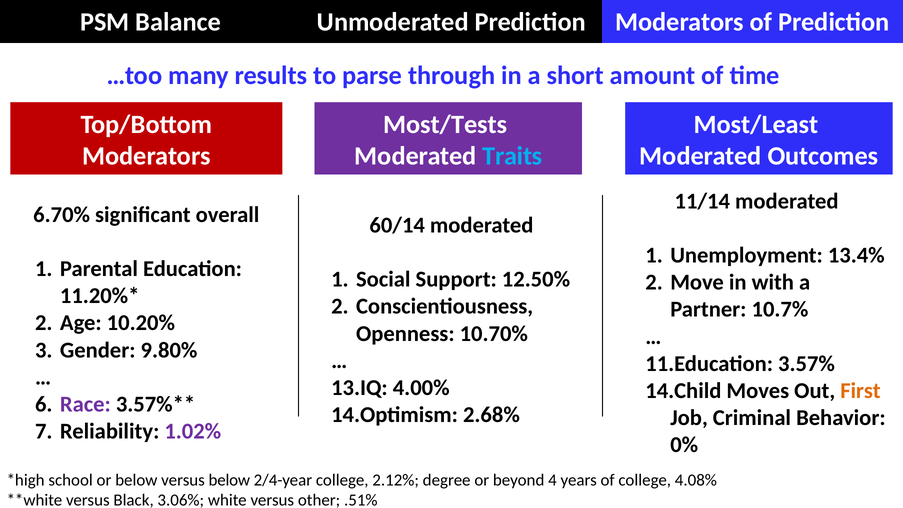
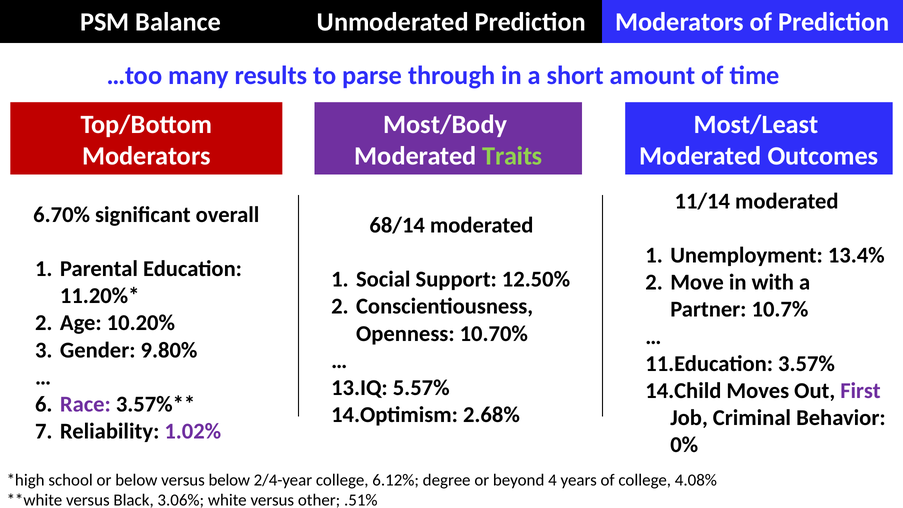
Most/Tests: Most/Tests -> Most/Body
Traits colour: light blue -> light green
60/14: 60/14 -> 68/14
4.00%: 4.00% -> 5.57%
First colour: orange -> purple
2.12%: 2.12% -> 6.12%
